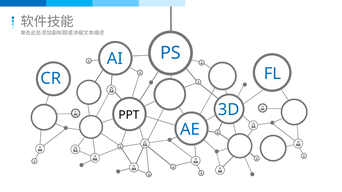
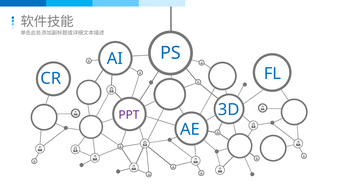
PPT colour: black -> purple
